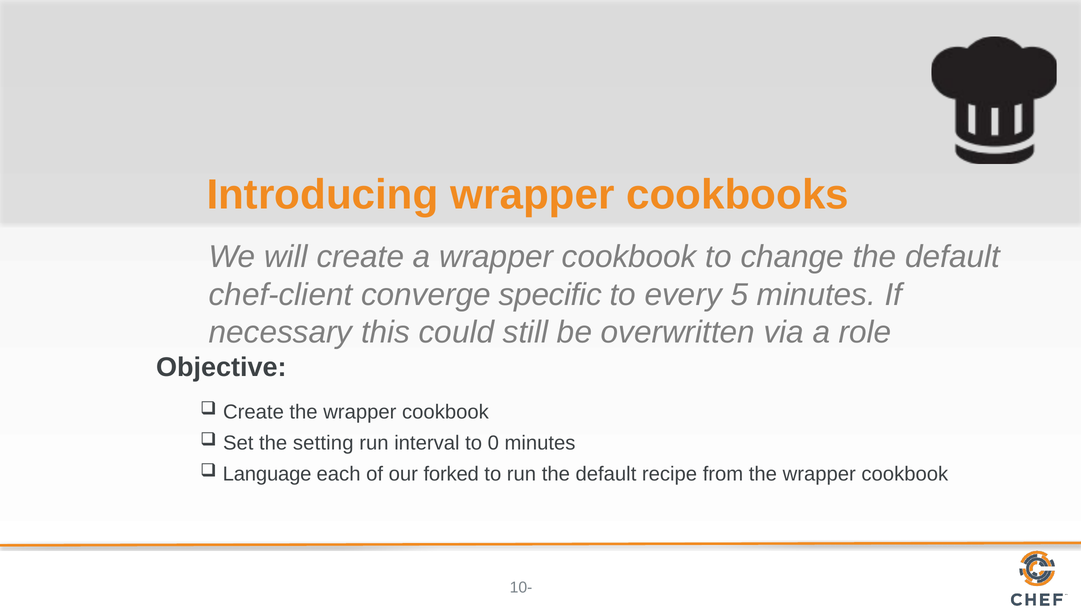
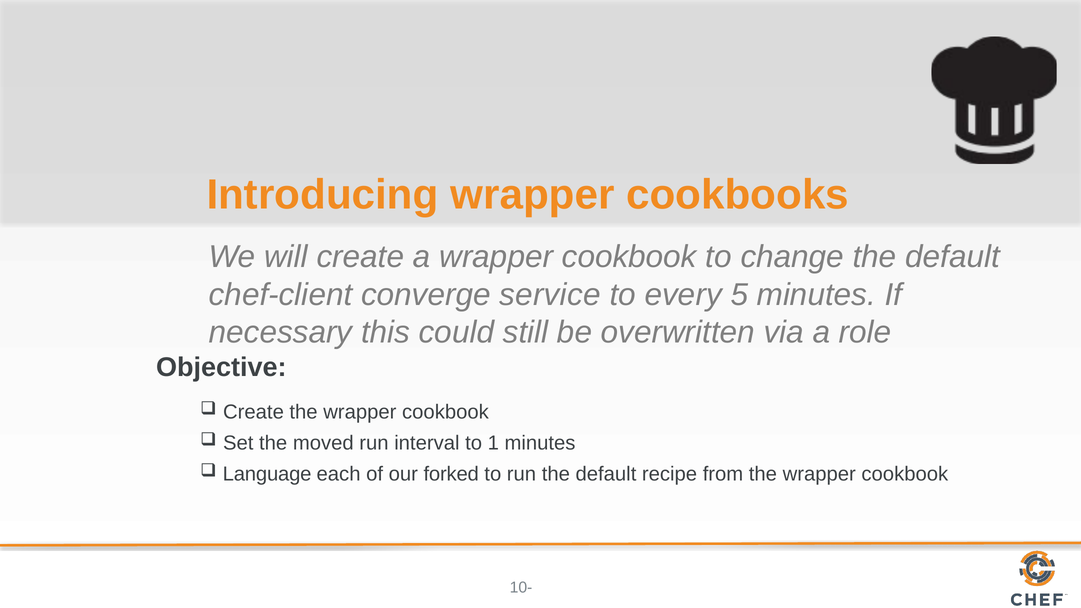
specific: specific -> service
setting: setting -> moved
0: 0 -> 1
